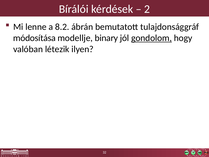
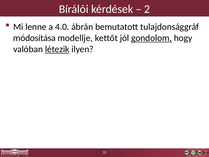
8.2: 8.2 -> 4.0
binary: binary -> kettőt
létezik underline: none -> present
